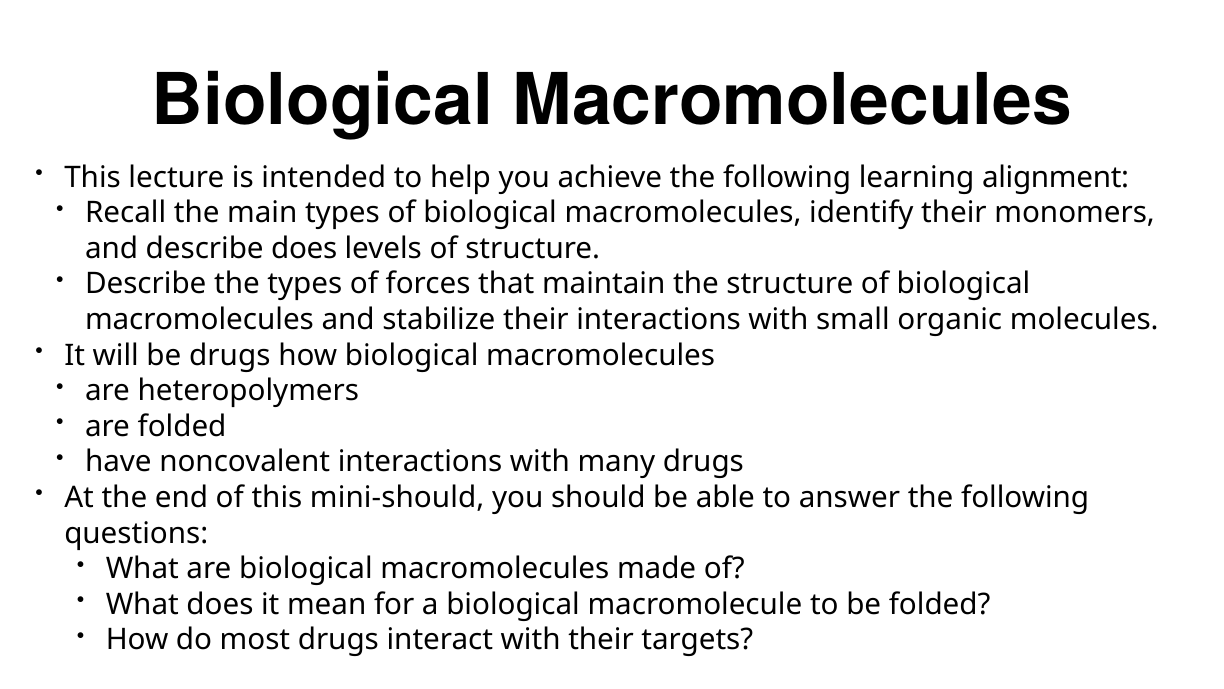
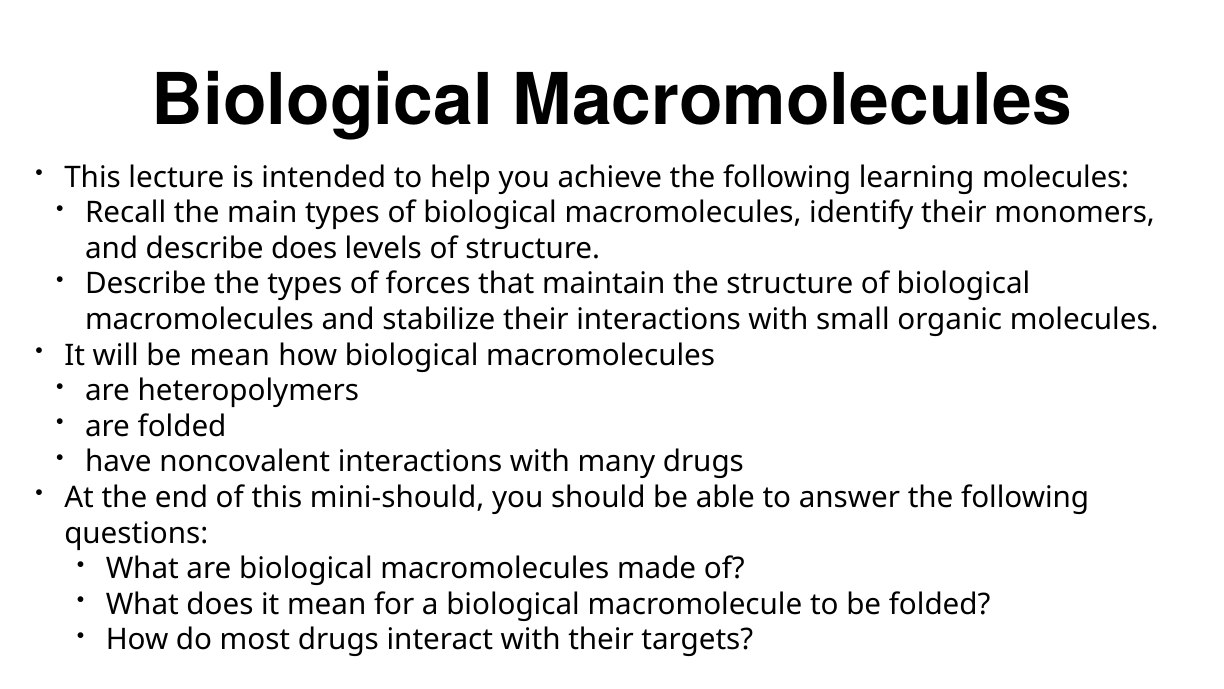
learning alignment: alignment -> molecules
be drugs: drugs -> mean
